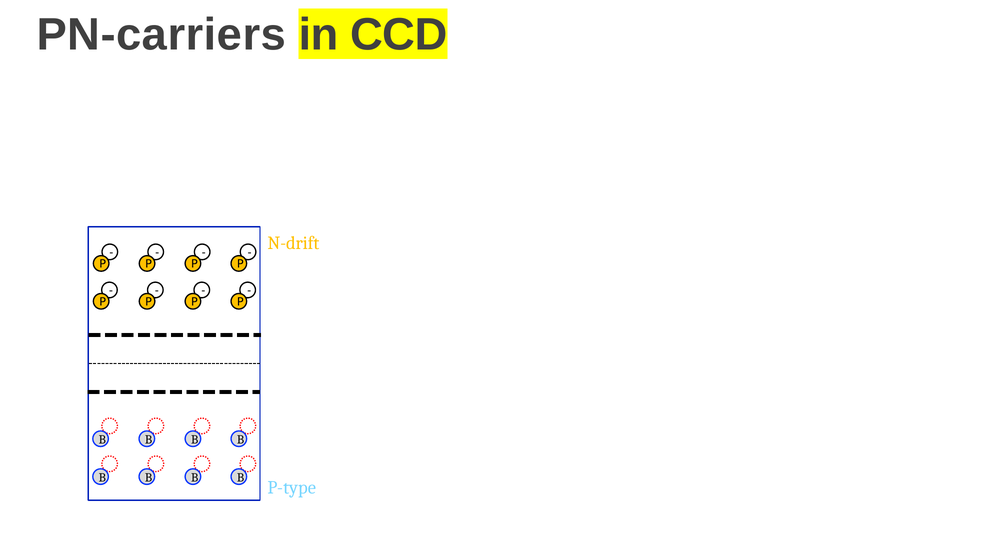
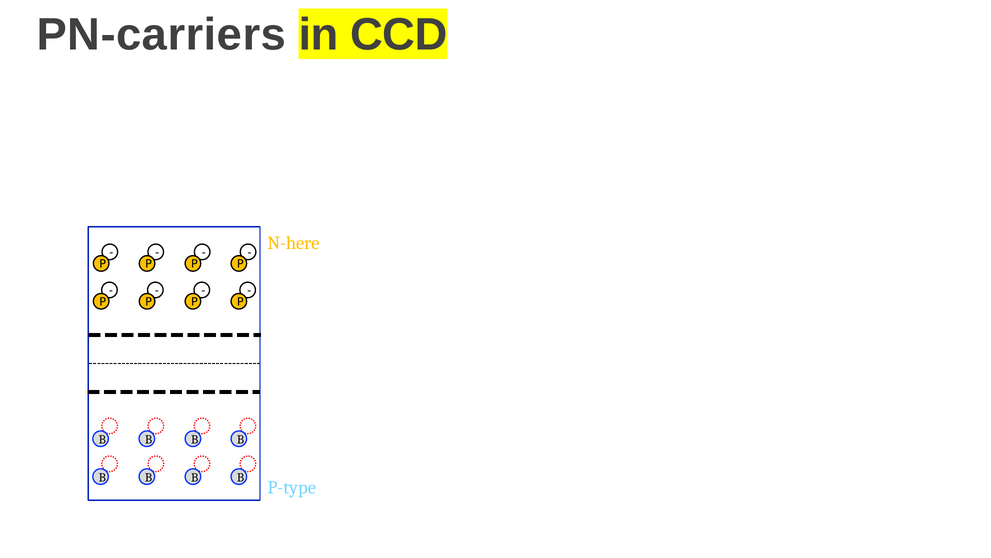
N-drift: N-drift -> N-here
